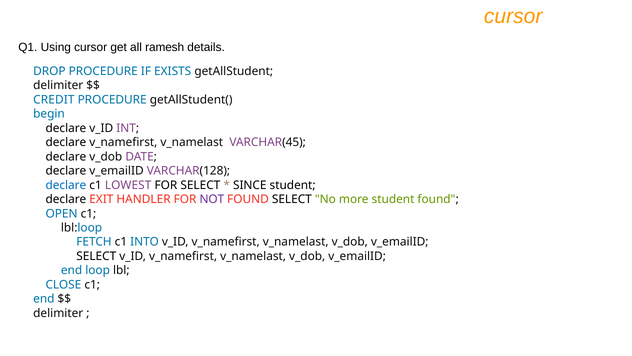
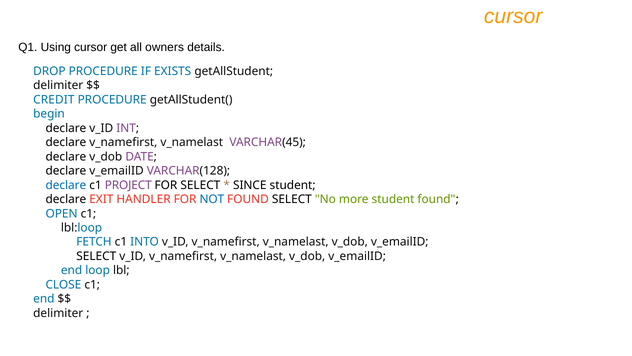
ramesh: ramesh -> owners
LOWEST: LOWEST -> PROJECT
NOT colour: purple -> blue
